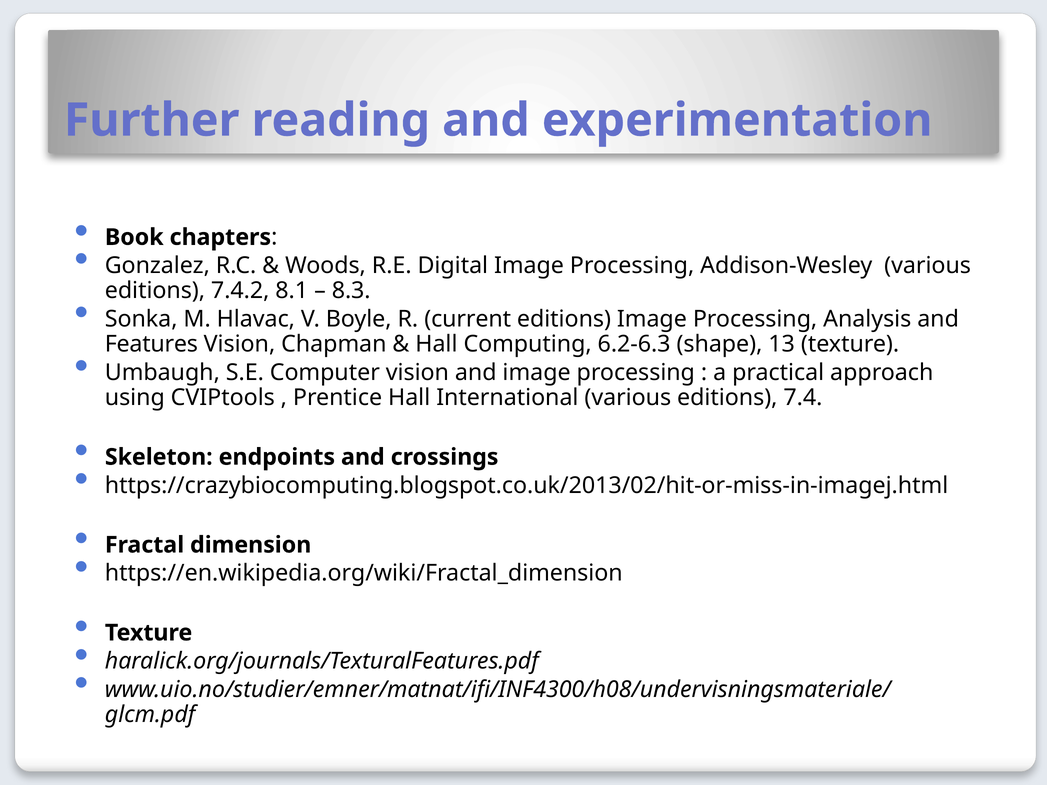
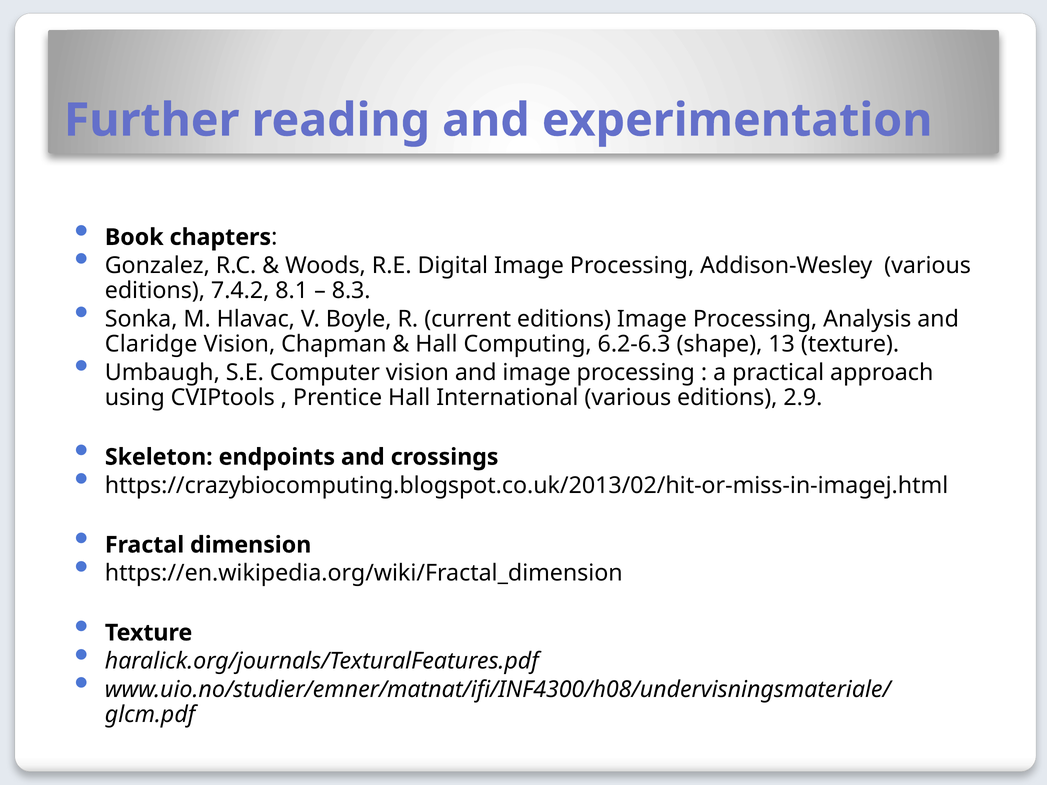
Features: Features -> Claridge
7.4: 7.4 -> 2.9
